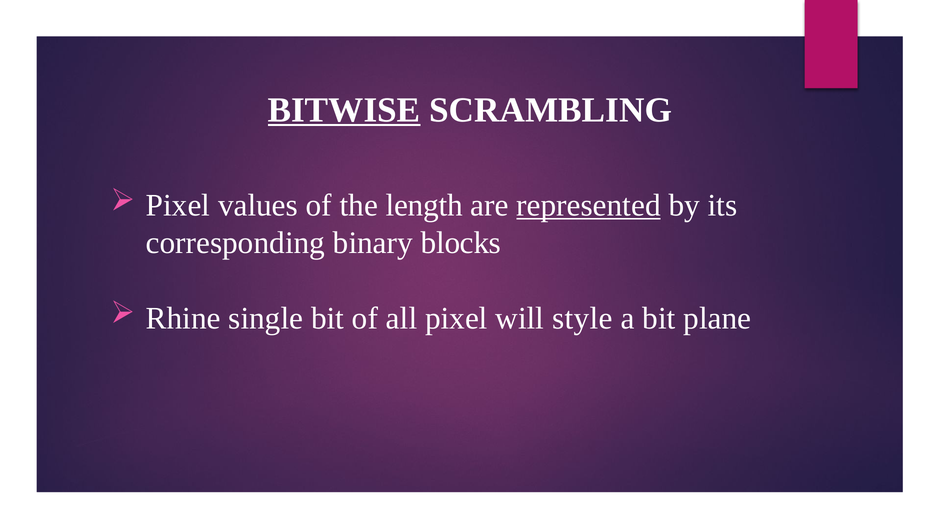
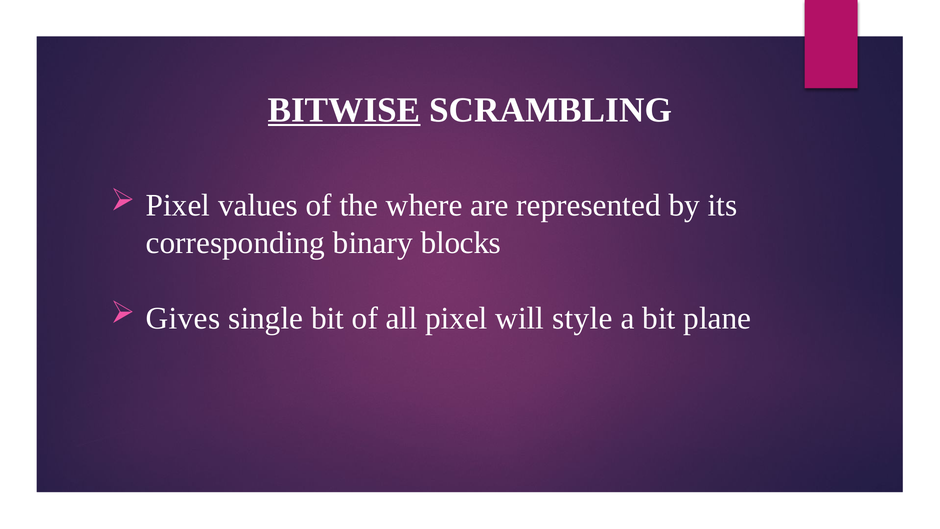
length: length -> where
represented underline: present -> none
Rhine: Rhine -> Gives
